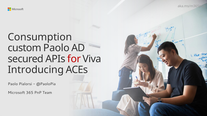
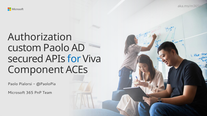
Consumption: Consumption -> Authorization
for colour: red -> blue
Introducing: Introducing -> Component
